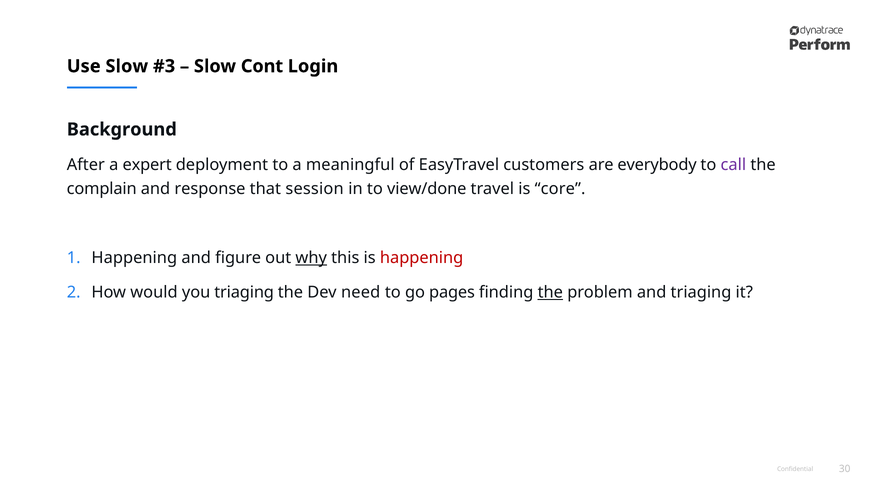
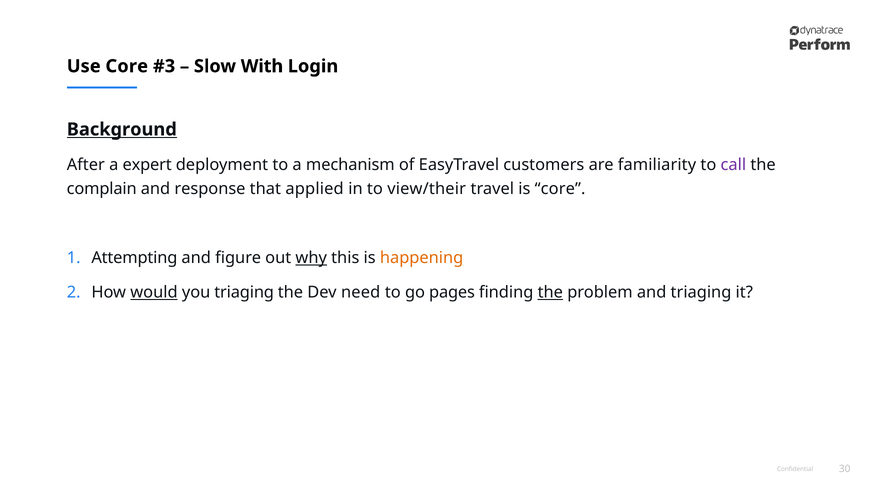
Use Slow: Slow -> Core
Cont: Cont -> With
Background underline: none -> present
meaningful: meaningful -> mechanism
everybody: everybody -> familiarity
session: session -> applied
view/done: view/done -> view/their
Happening at (134, 258): Happening -> Attempting
happening at (422, 258) colour: red -> orange
would underline: none -> present
